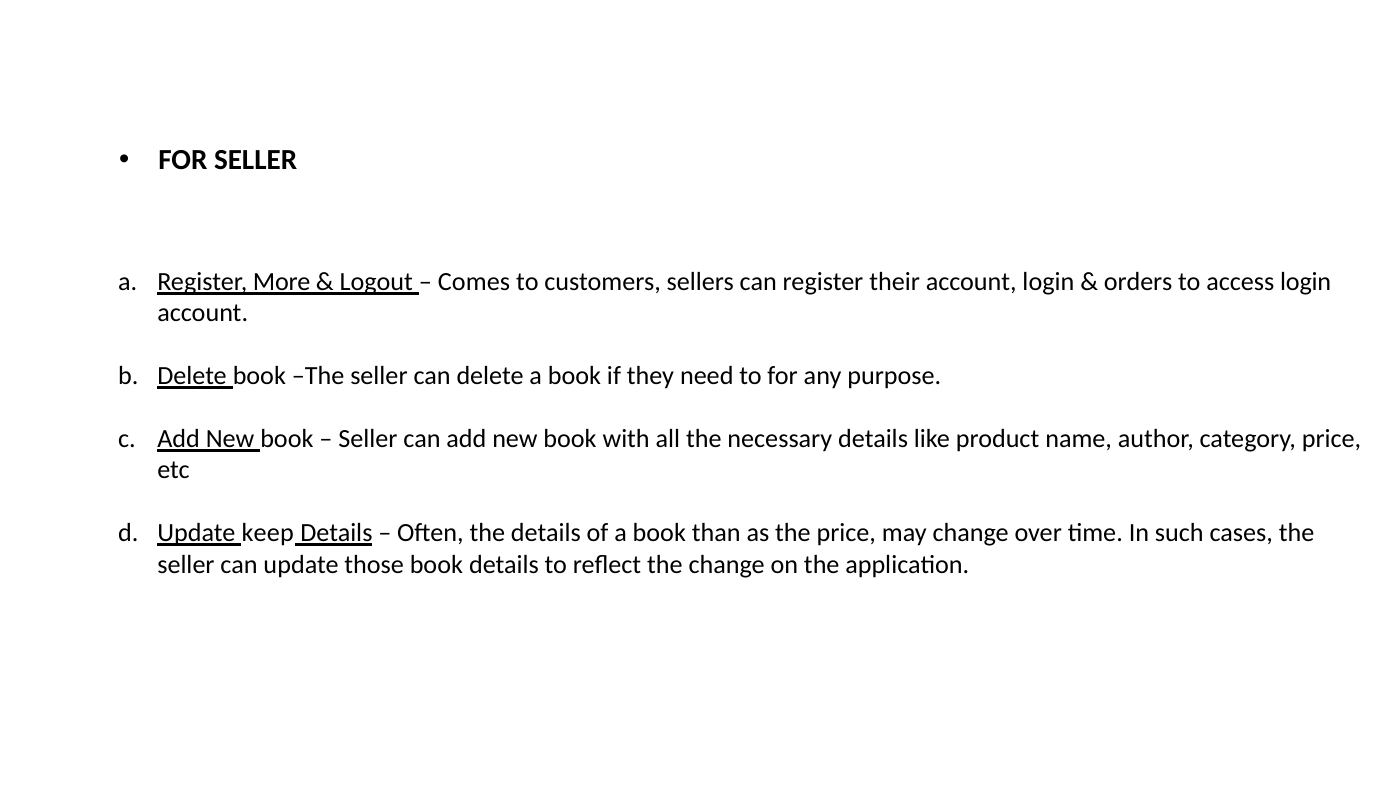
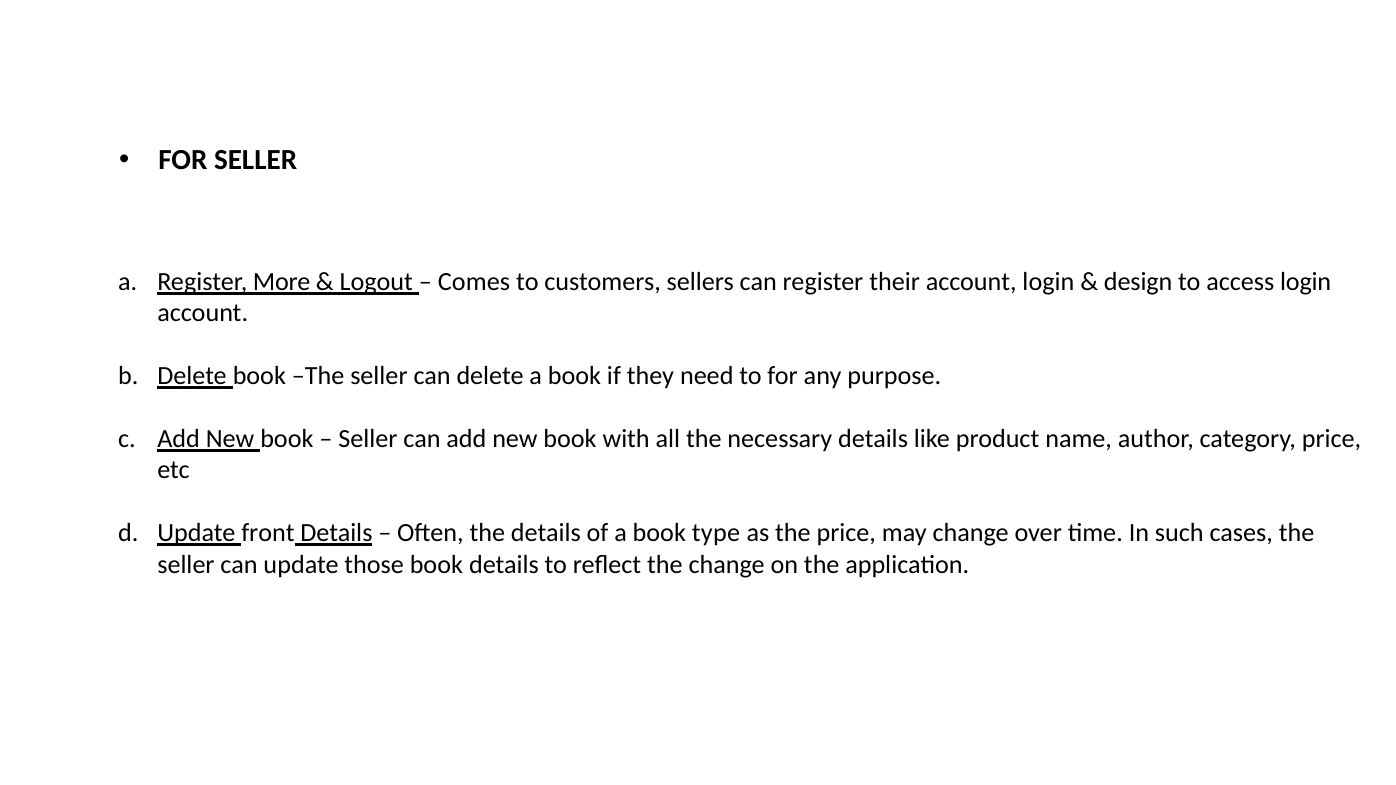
orders: orders -> design
keep: keep -> front
than: than -> type
